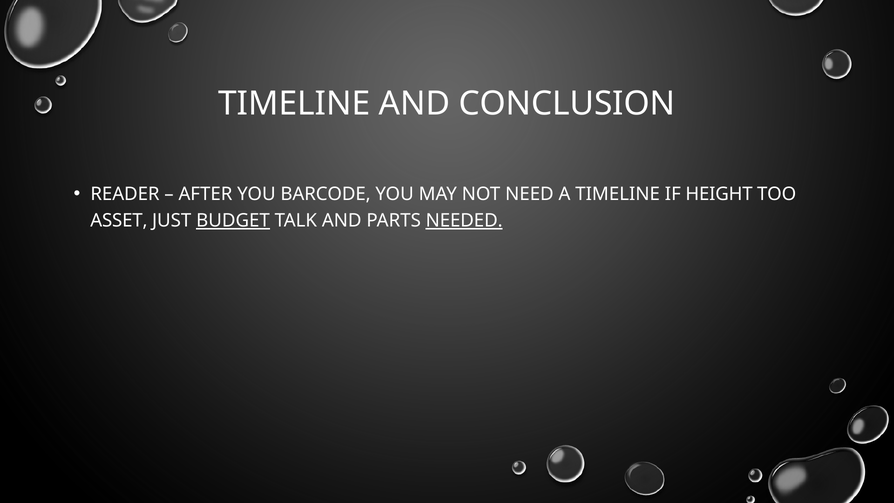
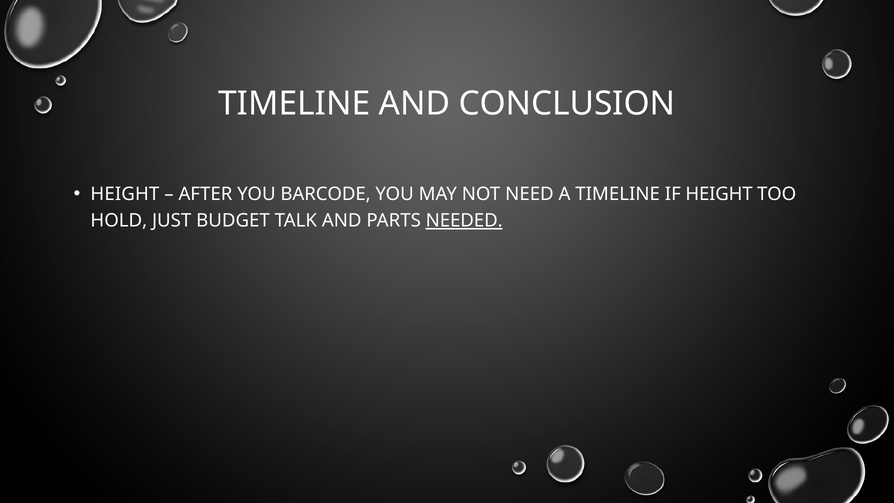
READER at (125, 194): READER -> HEIGHT
ASSET: ASSET -> HOLD
BUDGET underline: present -> none
